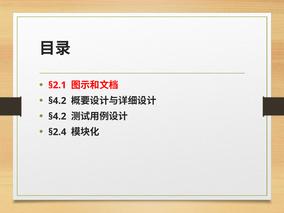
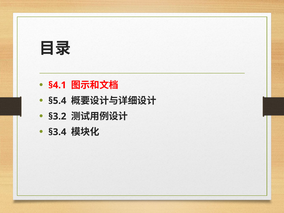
§2.1: §2.1 -> §4.1
§4.2 at (57, 101): §4.2 -> §5.4
§4.2 at (57, 116): §4.2 -> §3.2
§2.4: §2.4 -> §3.4
